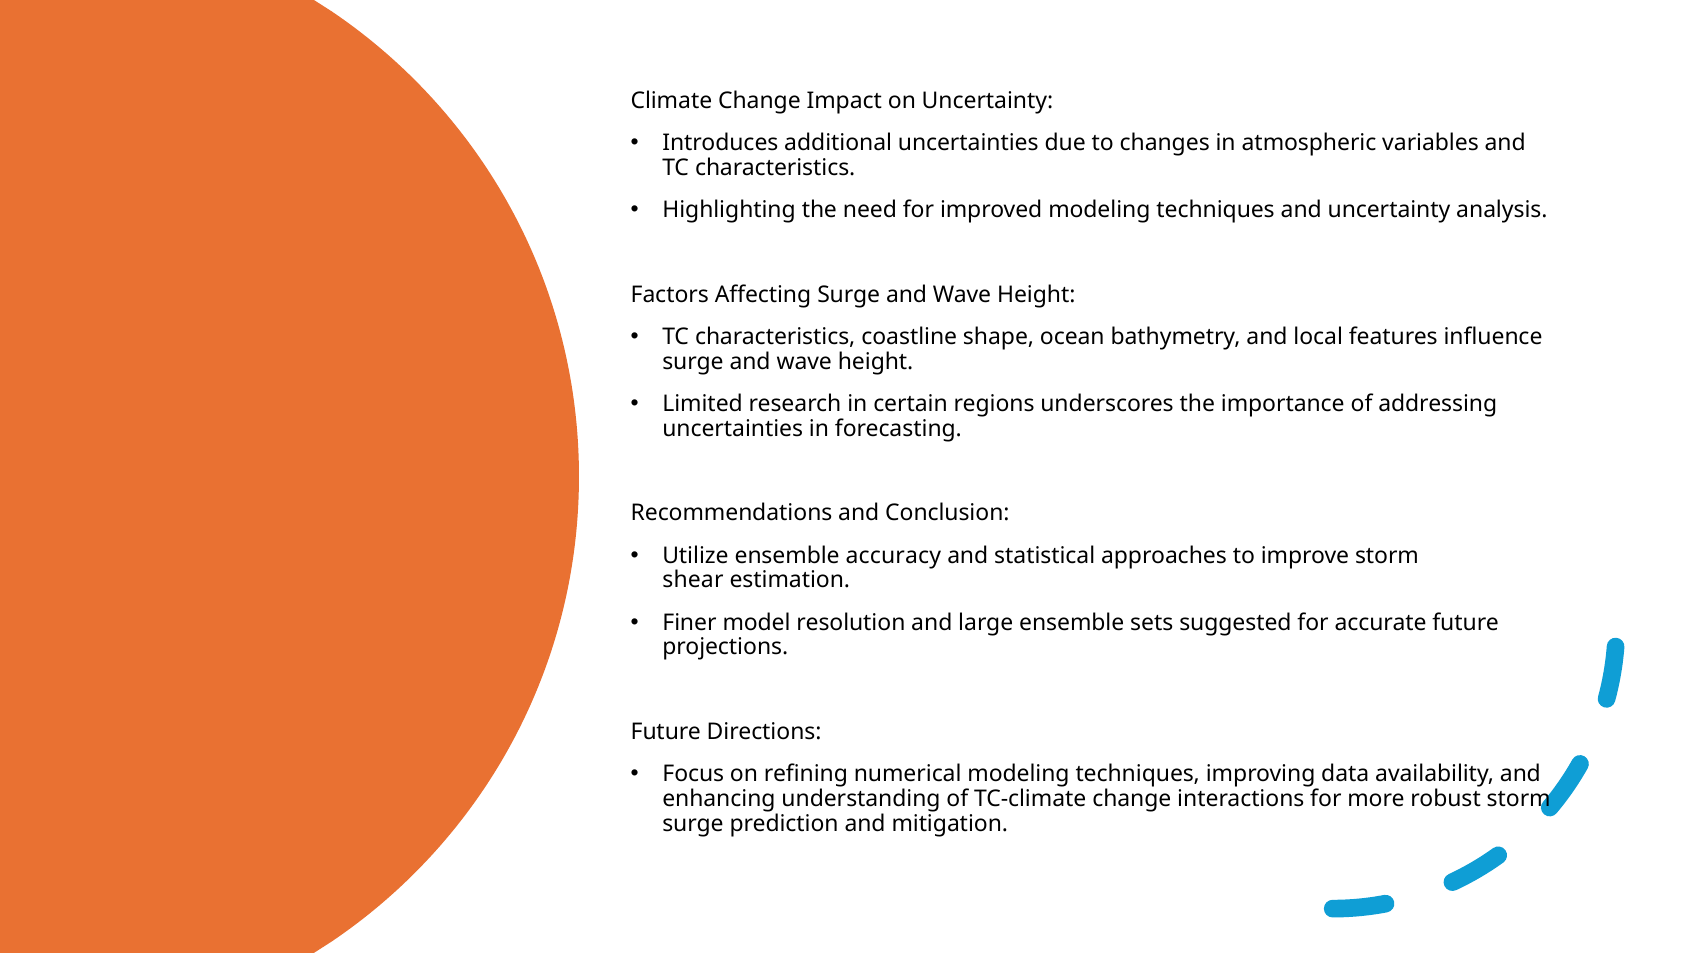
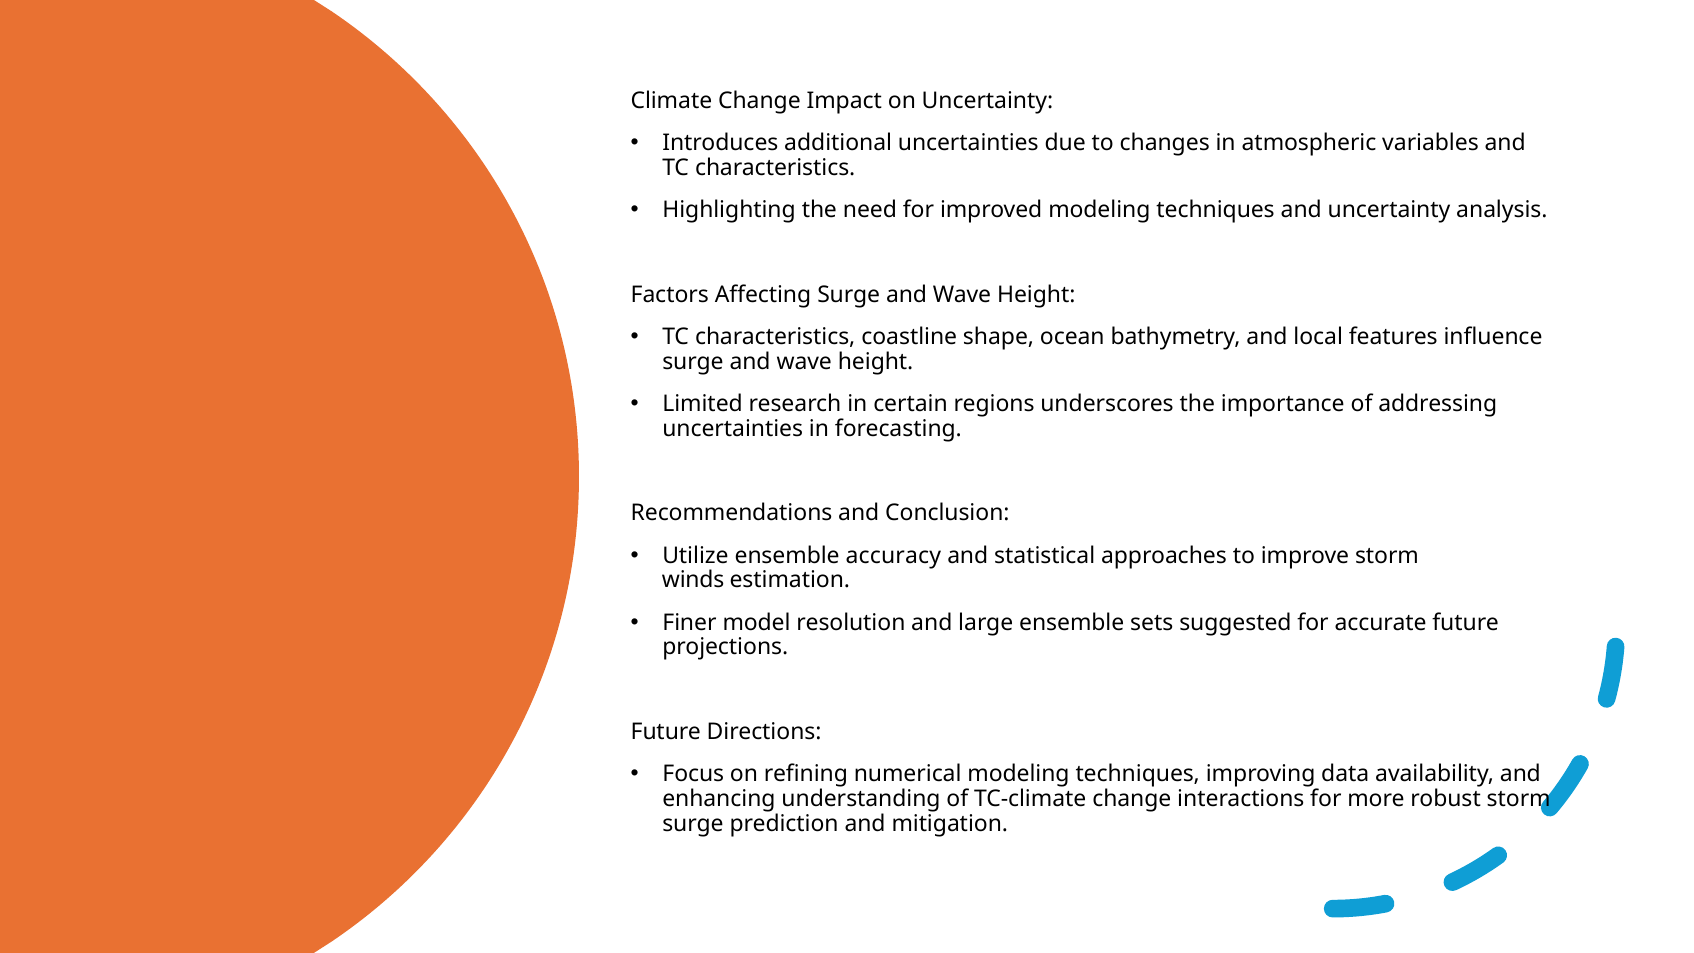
shear: shear -> winds
